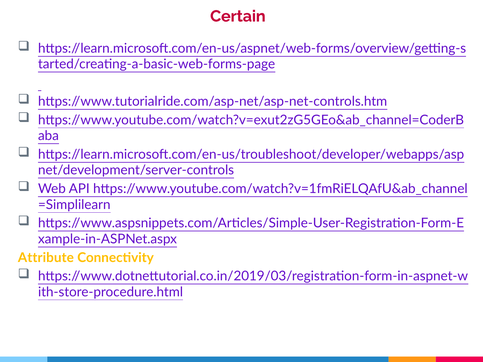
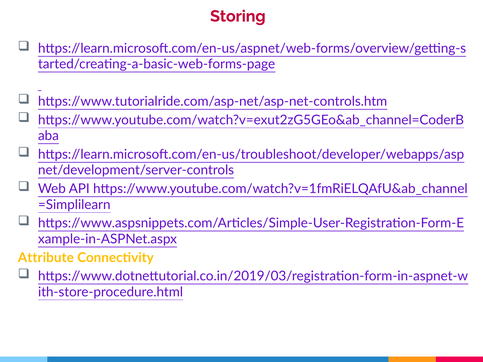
Certain: Certain -> Storing
